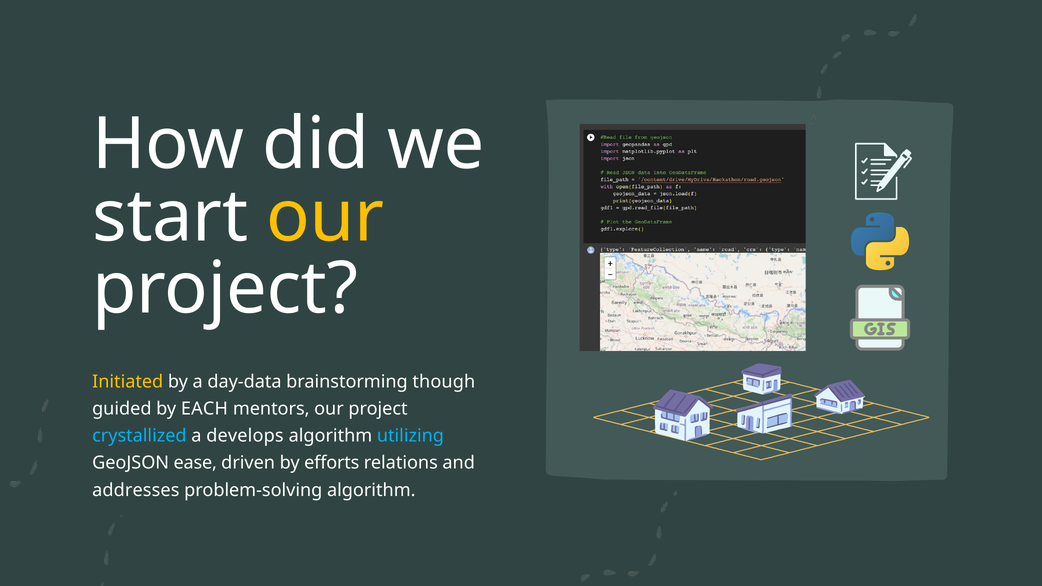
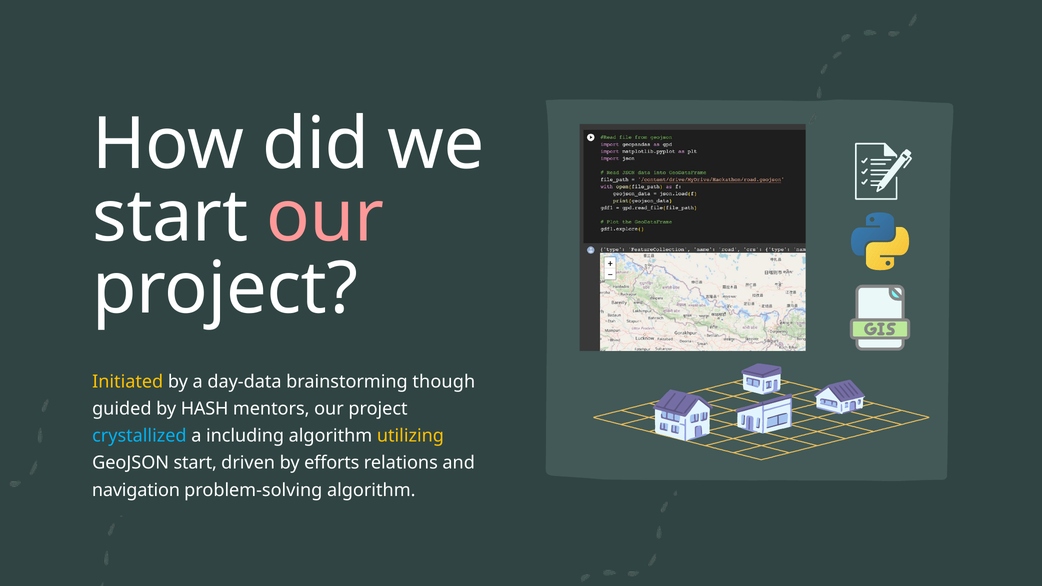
our at (325, 217) colour: yellow -> pink
EACH: EACH -> HASH
develops: develops -> including
utilizing colour: light blue -> yellow
GeoJSON ease: ease -> start
addresses: addresses -> navigation
